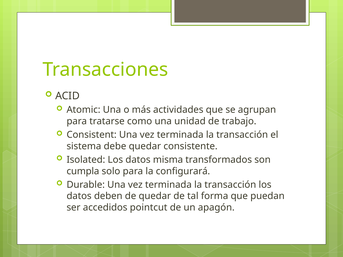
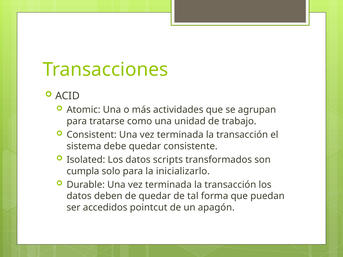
misma: misma -> scripts
configurará: configurará -> inicializarlo
